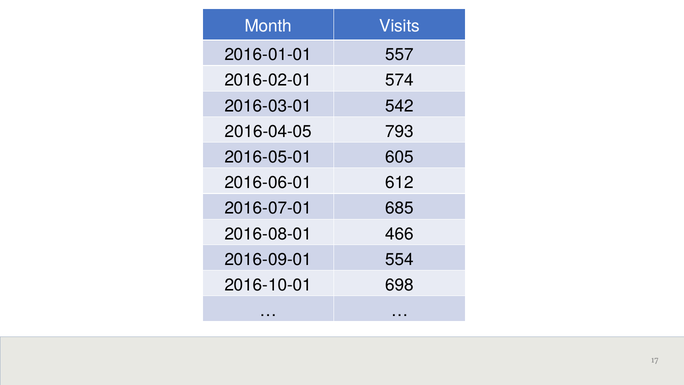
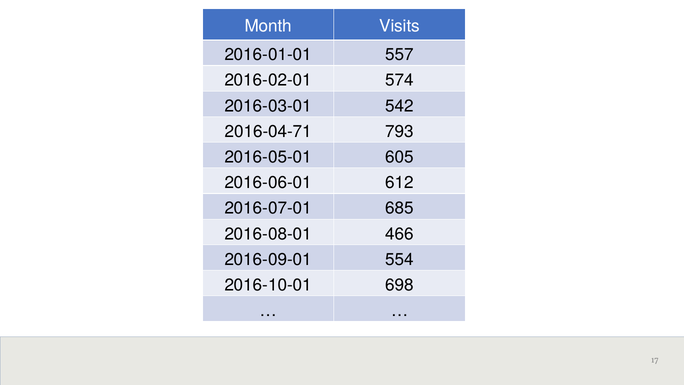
2016-04-05: 2016-04-05 -> 2016-04-71
